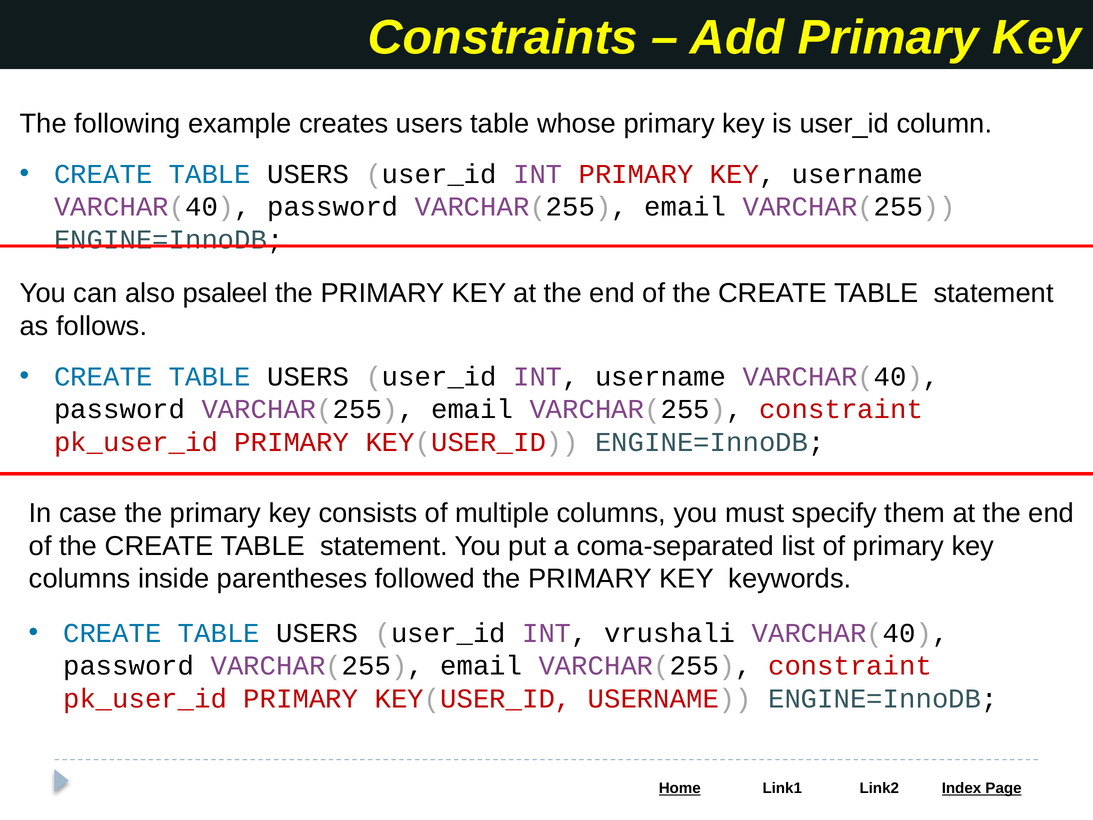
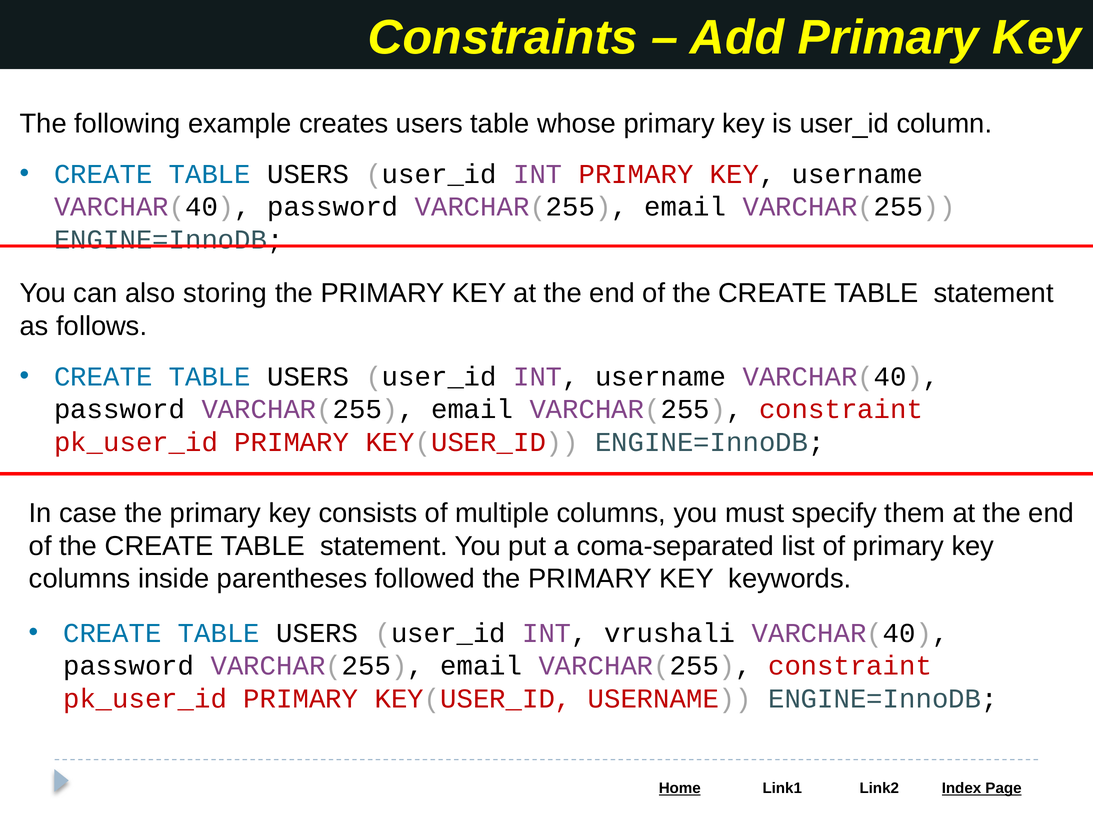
psaleel: psaleel -> storing
